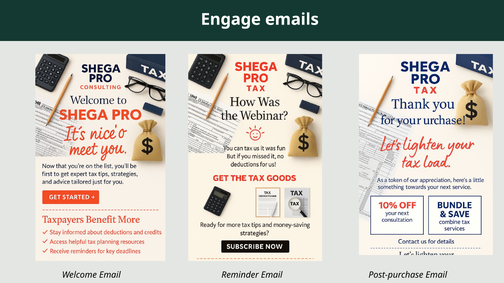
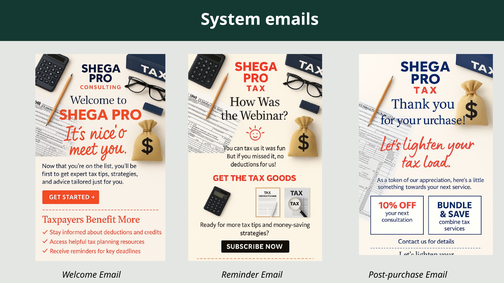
Engage: Engage -> System
